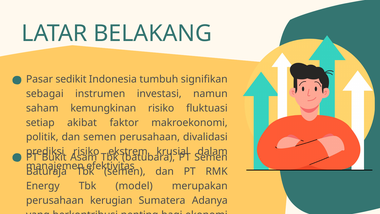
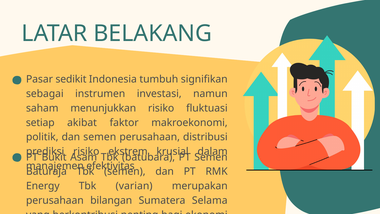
kemungkinan: kemungkinan -> menunjukkan
divalidasi: divalidasi -> distribusi
model: model -> varian
kerugian: kerugian -> bilangan
Adanya: Adanya -> Selama
